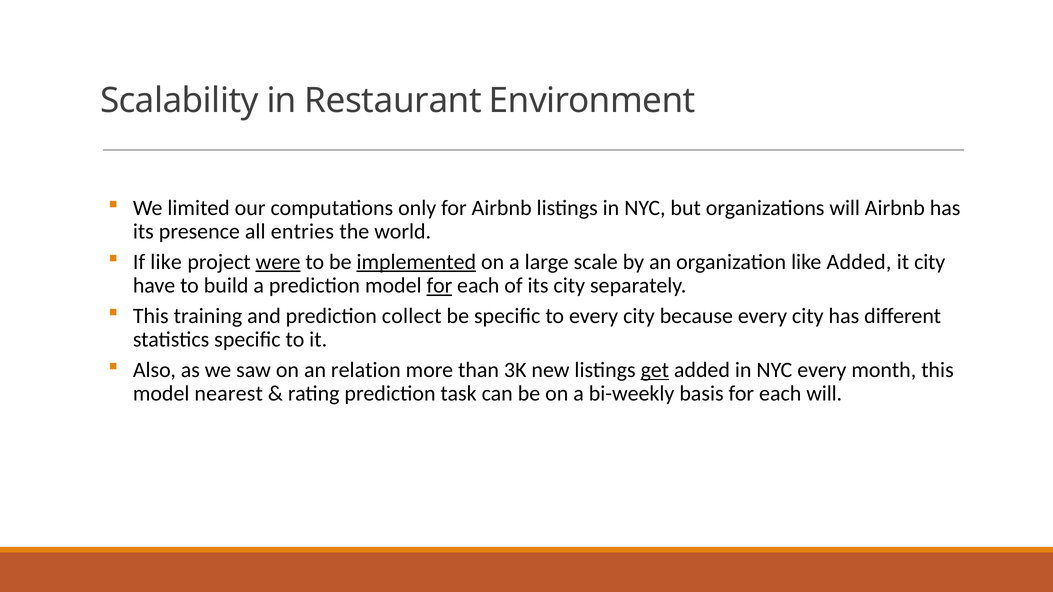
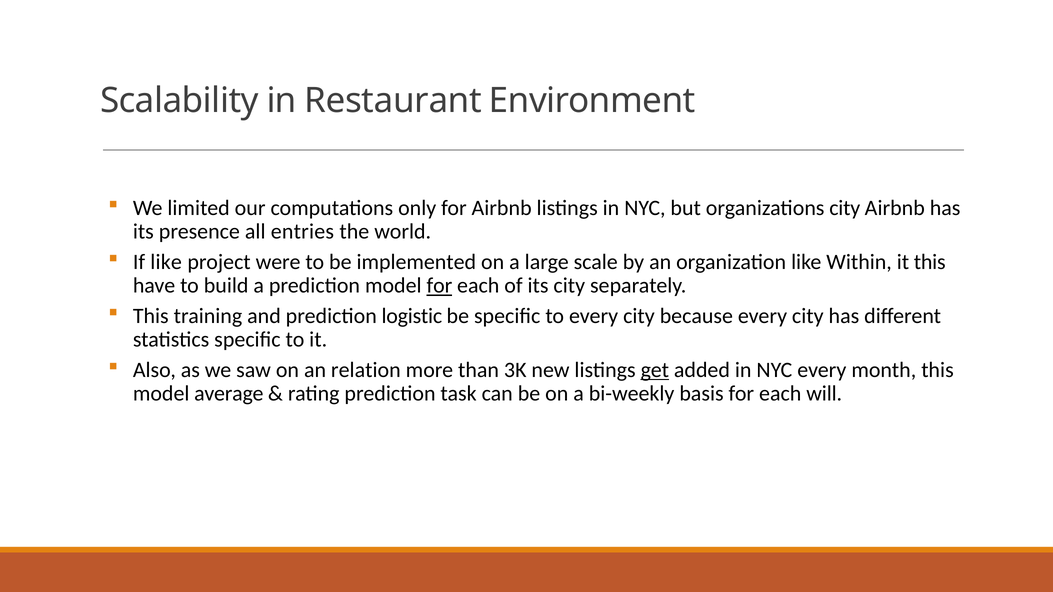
organizations will: will -> city
were underline: present -> none
implemented underline: present -> none
like Added: Added -> Within
it city: city -> this
collect: collect -> logistic
nearest: nearest -> average
